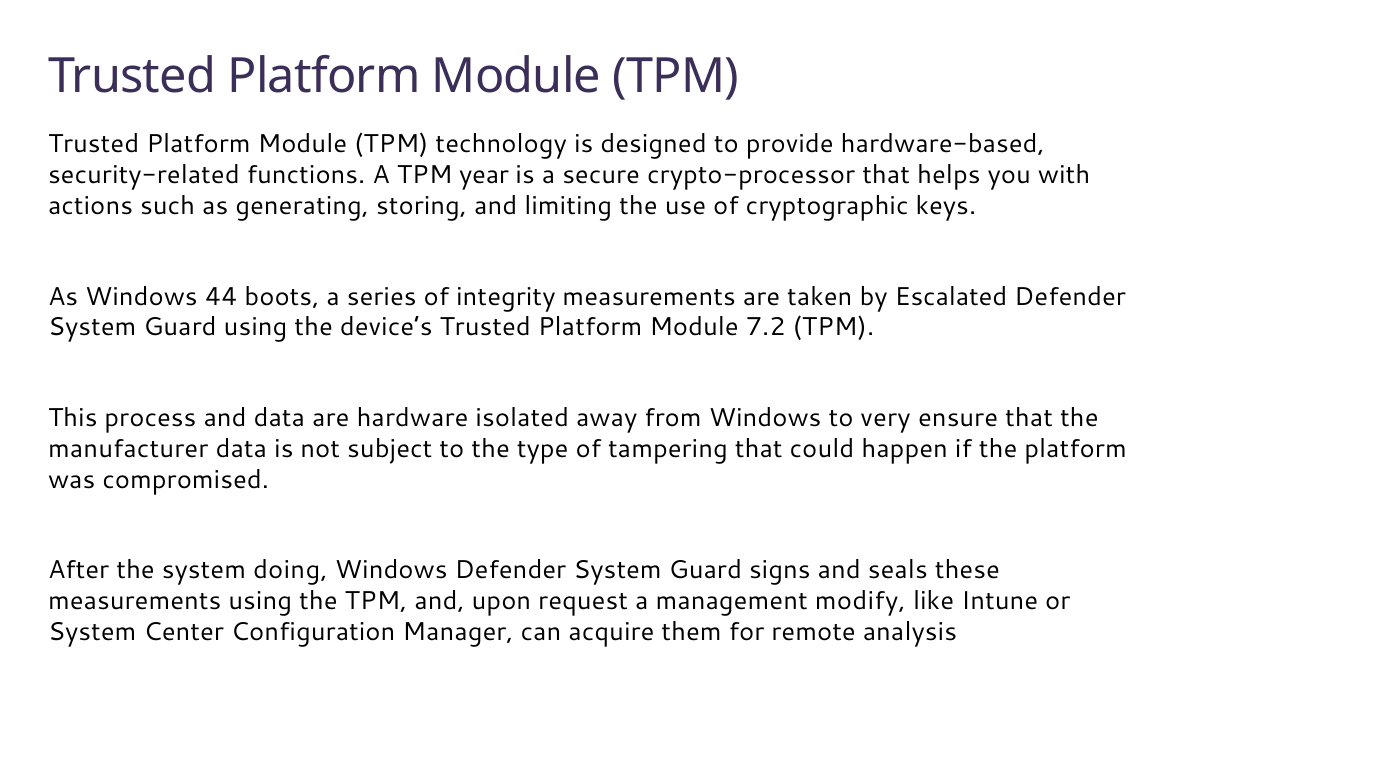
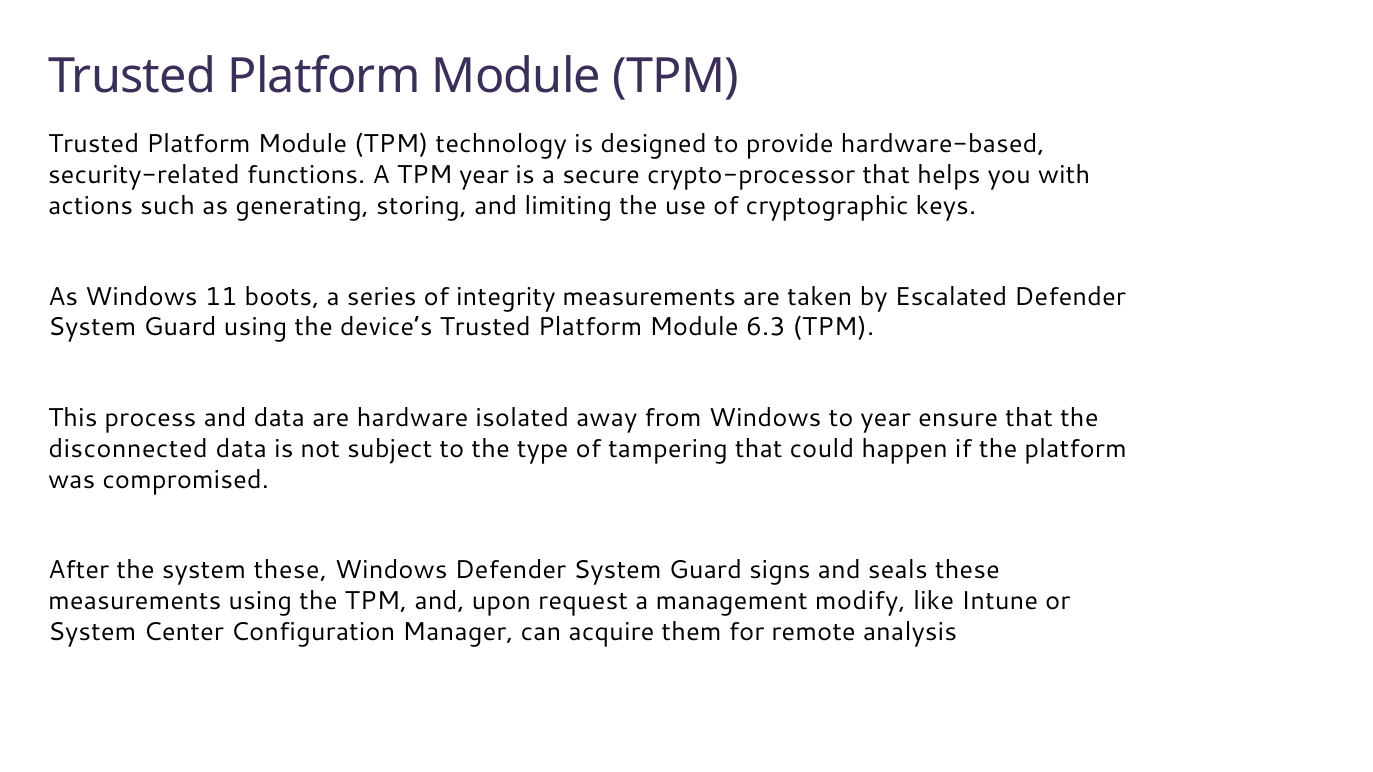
44: 44 -> 11
7.2: 7.2 -> 6.3
to very: very -> year
manufacturer: manufacturer -> disconnected
system doing: doing -> these
